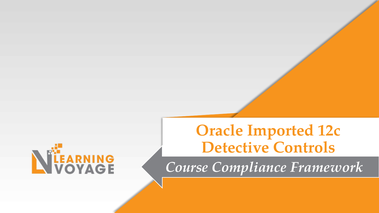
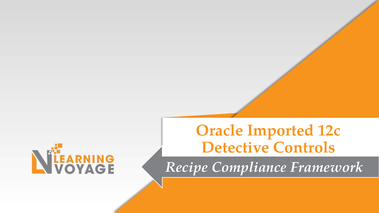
Course: Course -> Recipe
